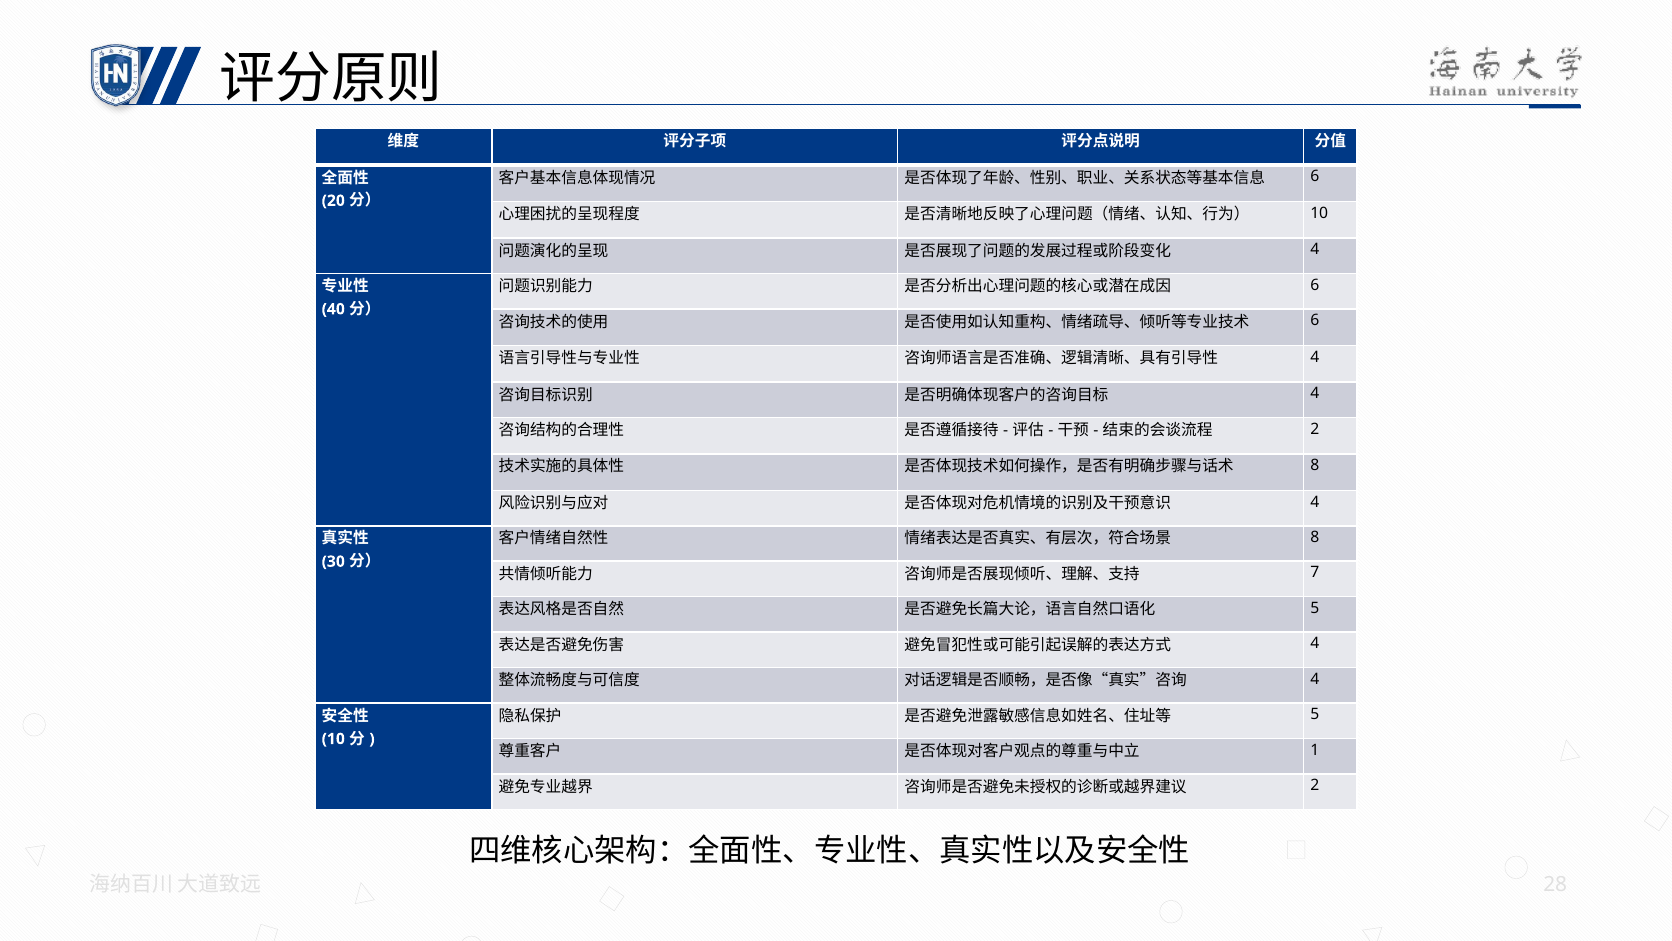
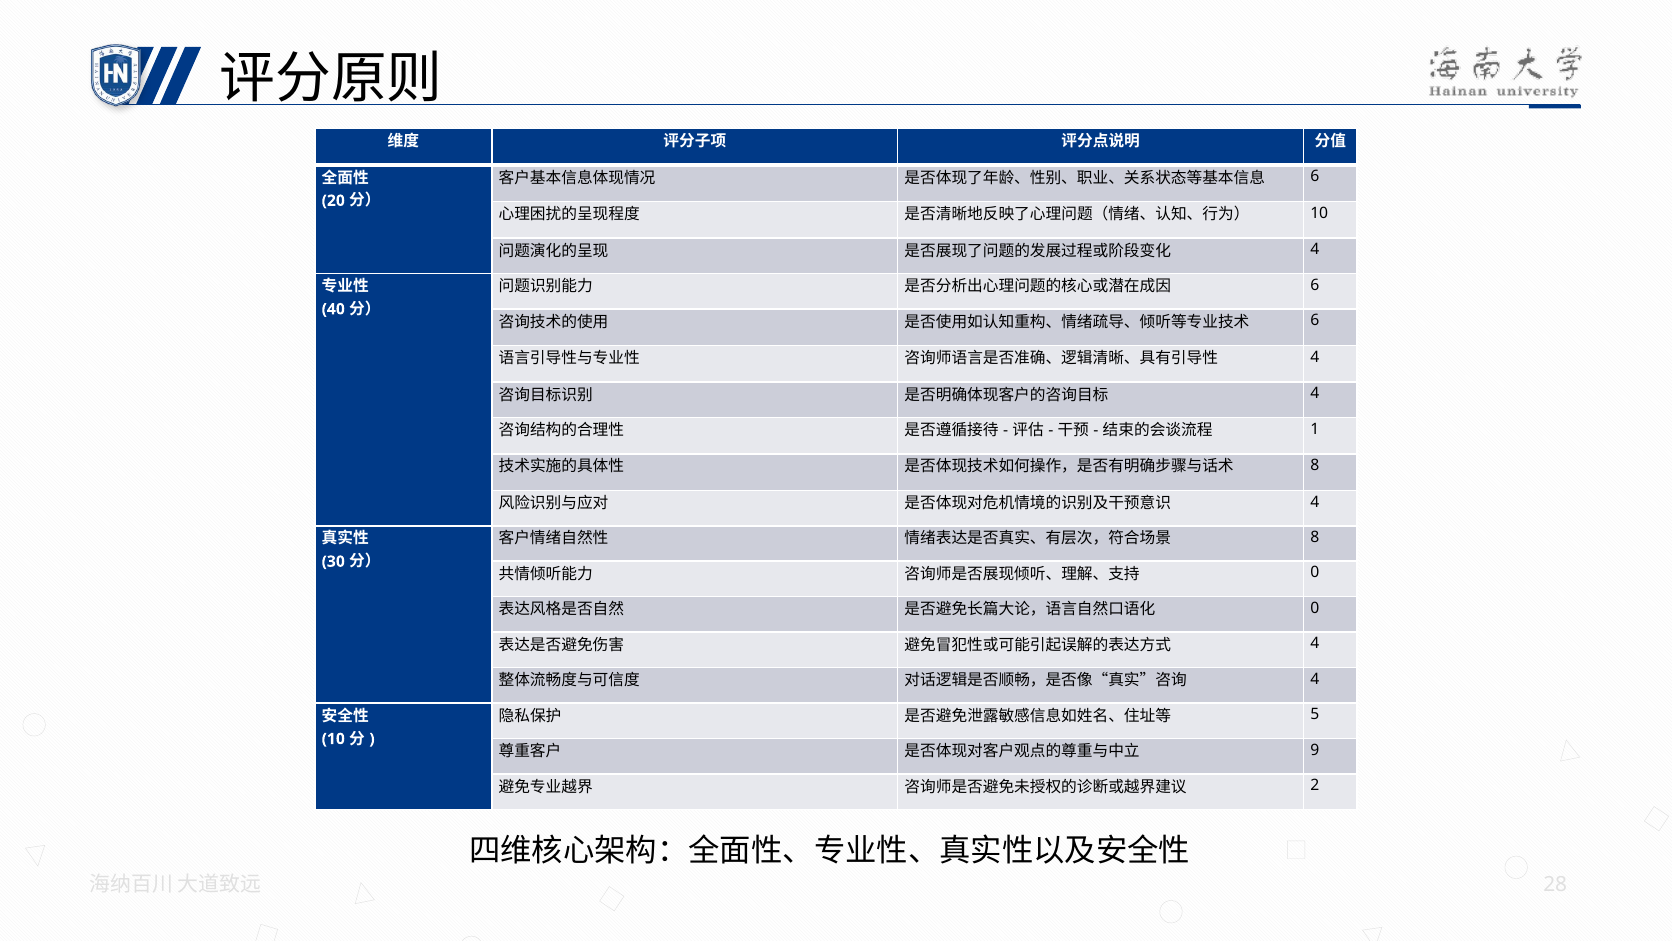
2 at (1315, 429): 2 -> 1
7 at (1315, 572): 7 -> 0
5 at (1315, 608): 5 -> 0
1: 1 -> 9
